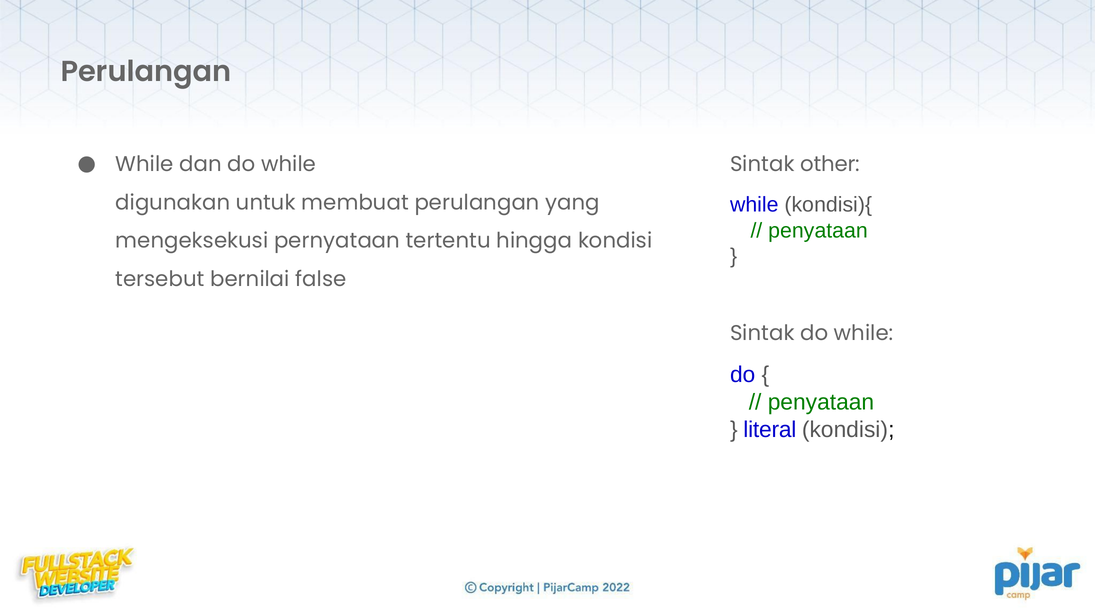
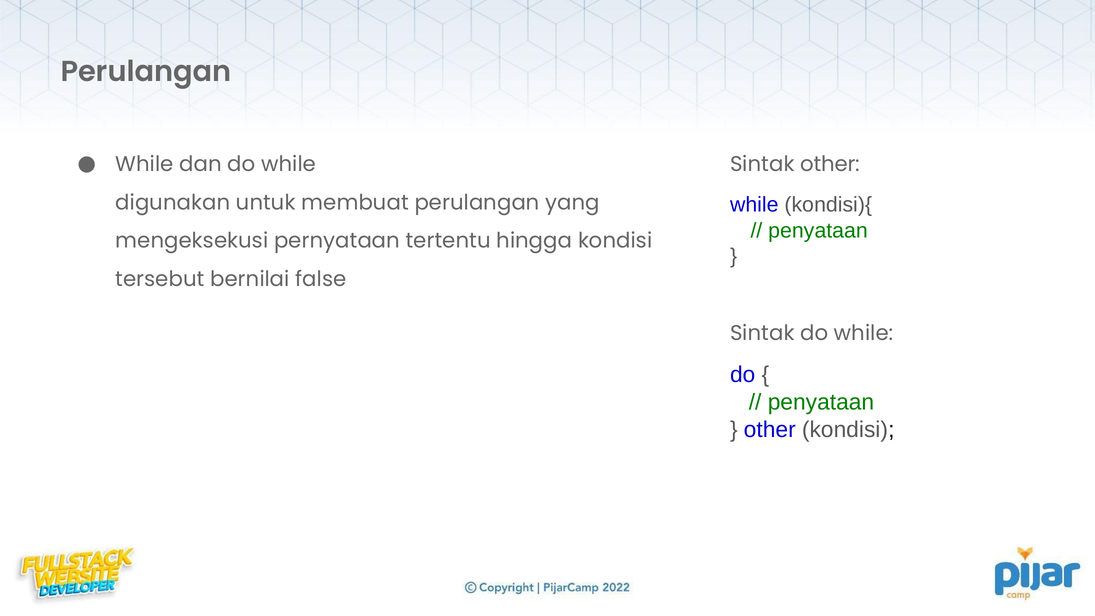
literal at (770, 430): literal -> other
